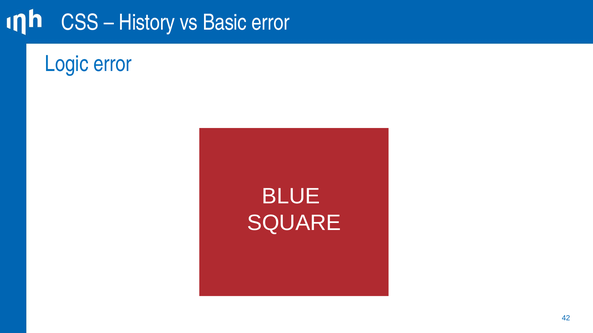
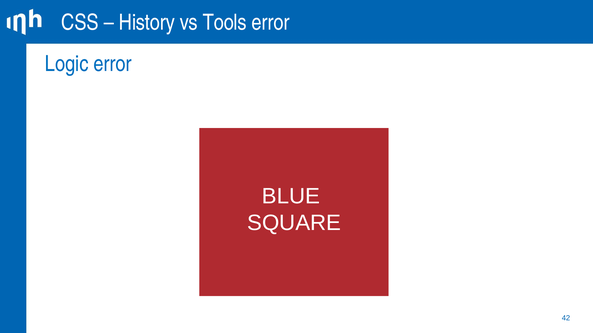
Basic: Basic -> Tools
